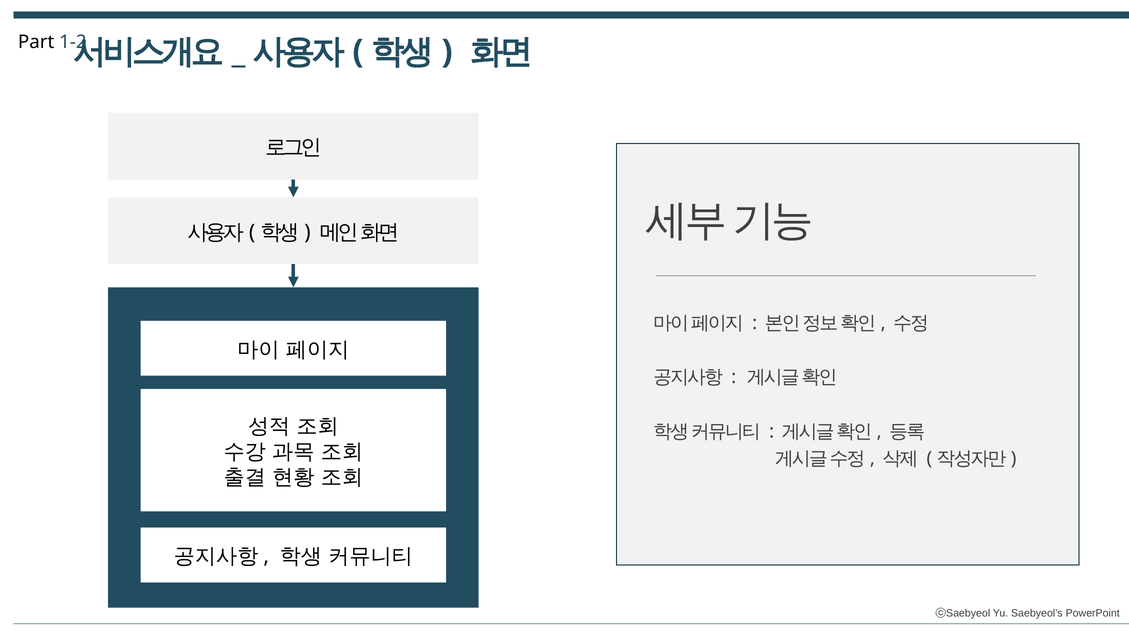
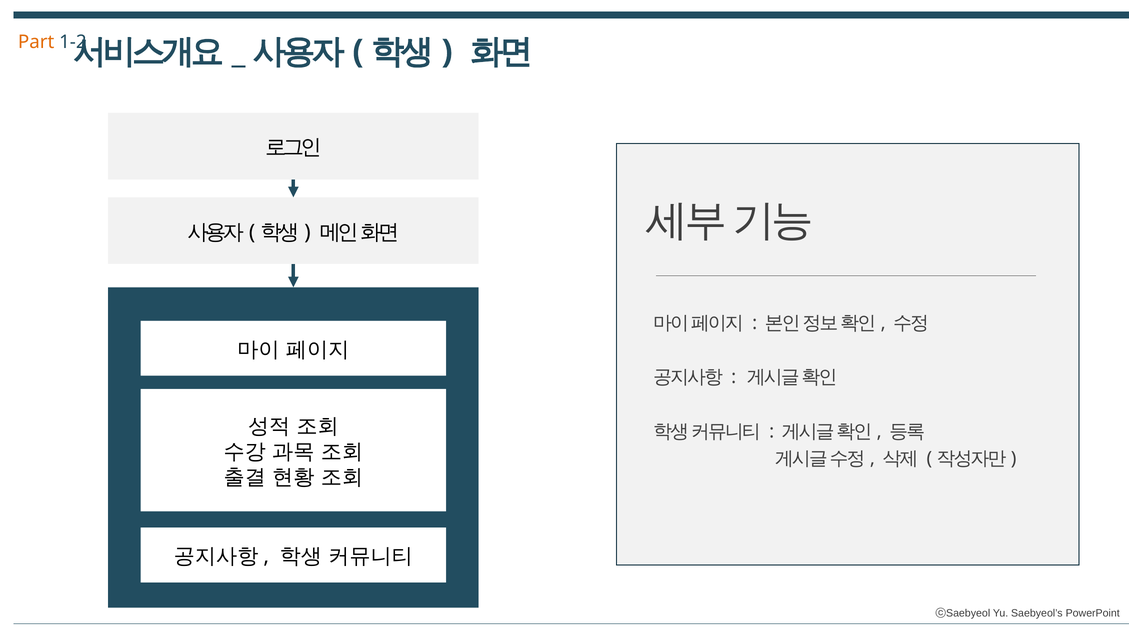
Part colour: black -> orange
